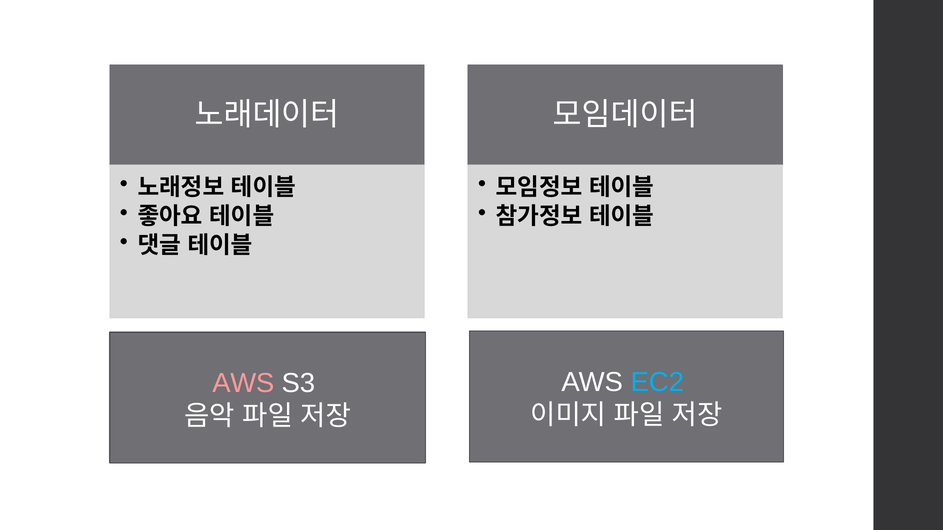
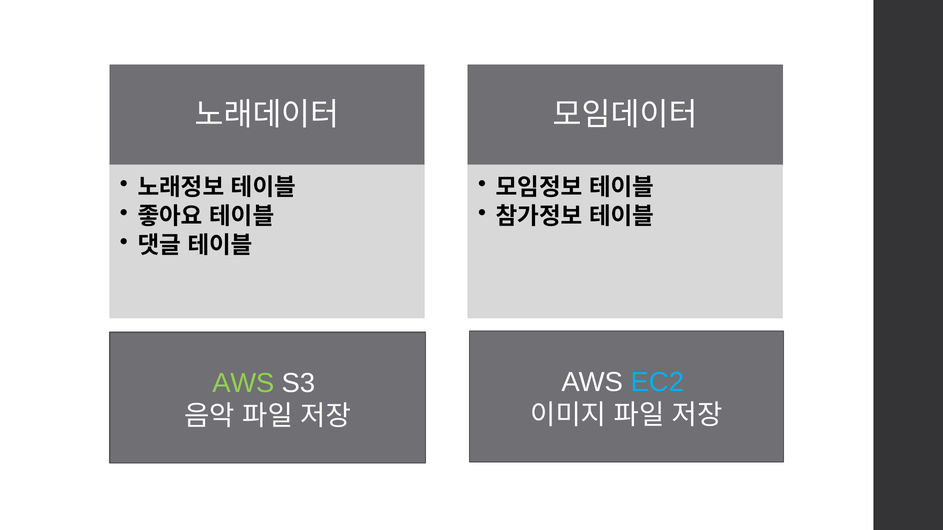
AWS at (243, 383) colour: pink -> light green
